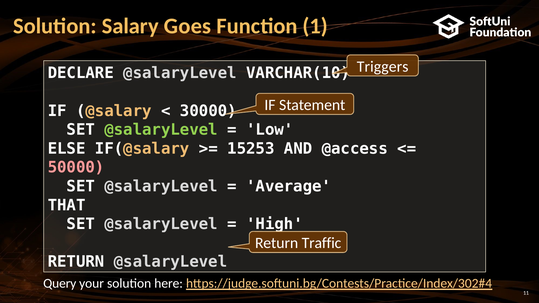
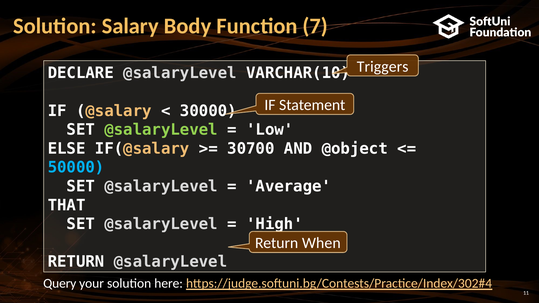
Goes: Goes -> Body
1: 1 -> 7
15253: 15253 -> 30700
@access: @access -> @object
50000 colour: pink -> light blue
Traffic: Traffic -> When
